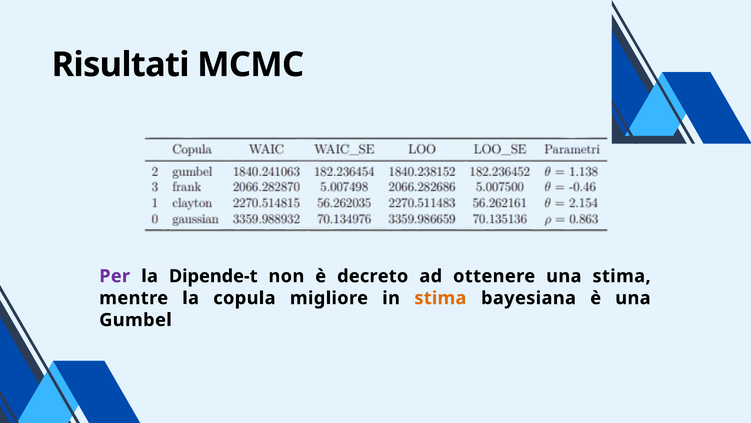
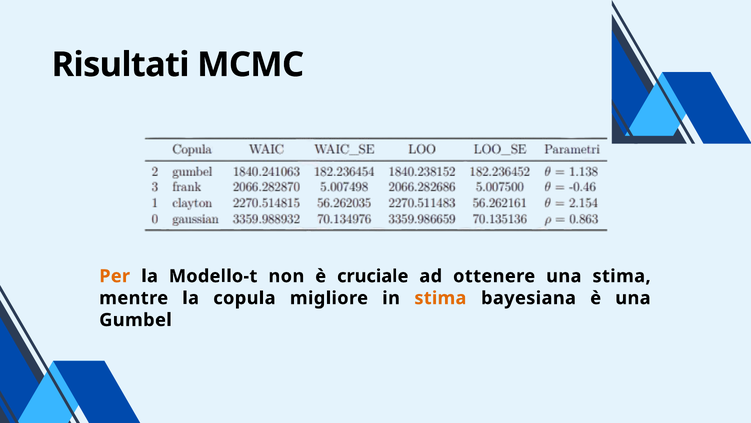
Per colour: purple -> orange
Dipende-t: Dipende-t -> Modello-t
decreto: decreto -> cruciale
